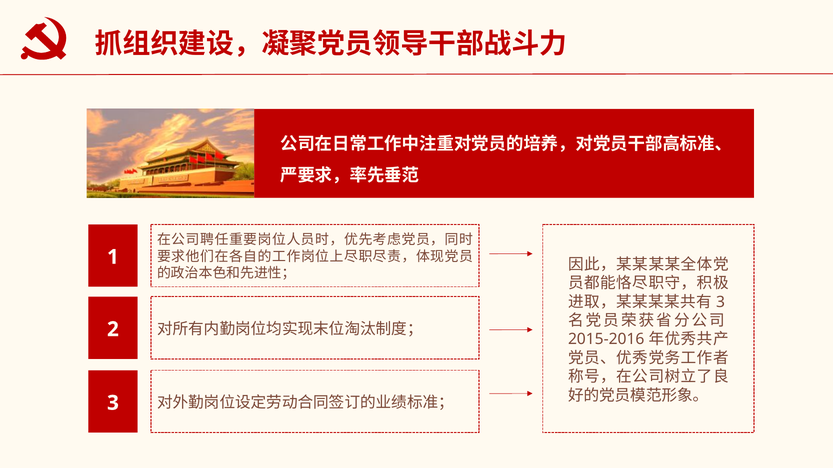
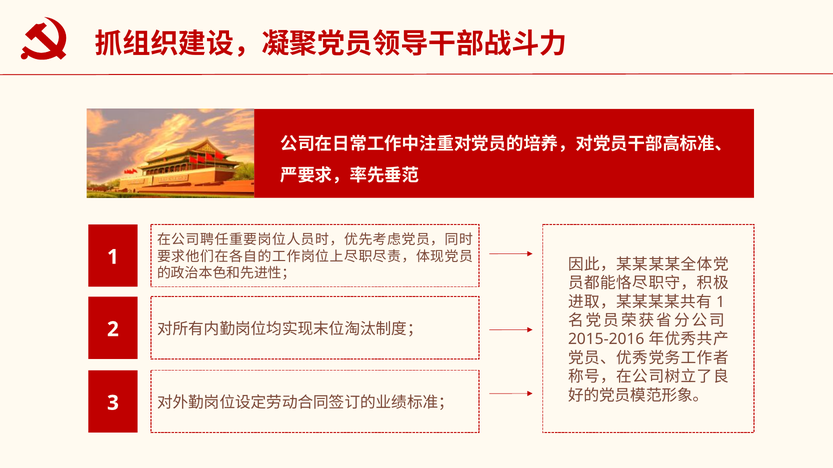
3 at (721, 302): 3 -> 1
